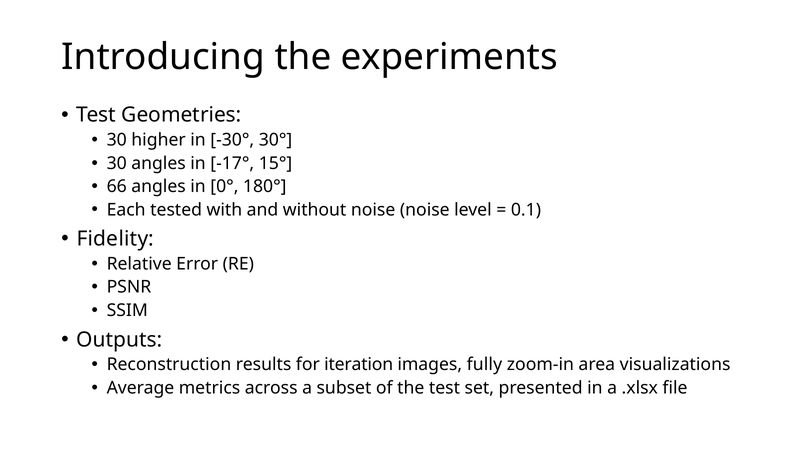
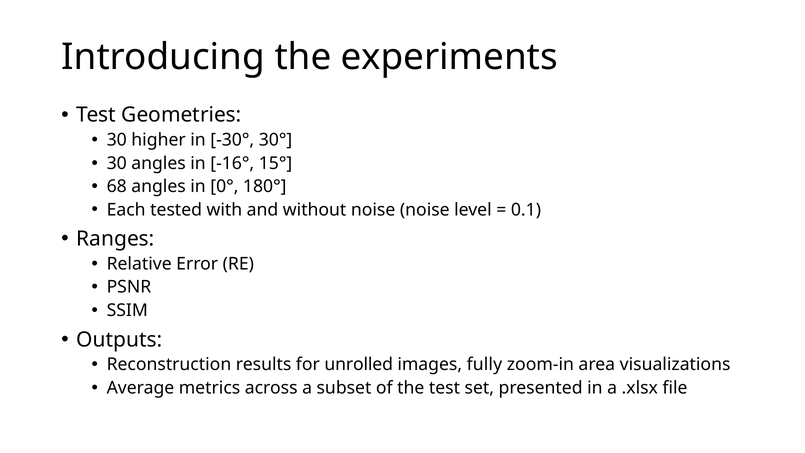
-17°: -17° -> -16°
66: 66 -> 68
Fidelity: Fidelity -> Ranges
iteration: iteration -> unrolled
